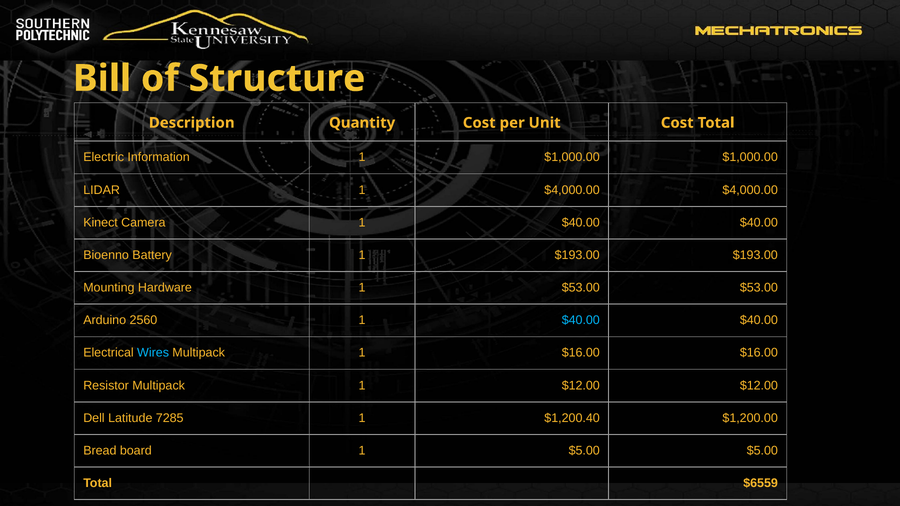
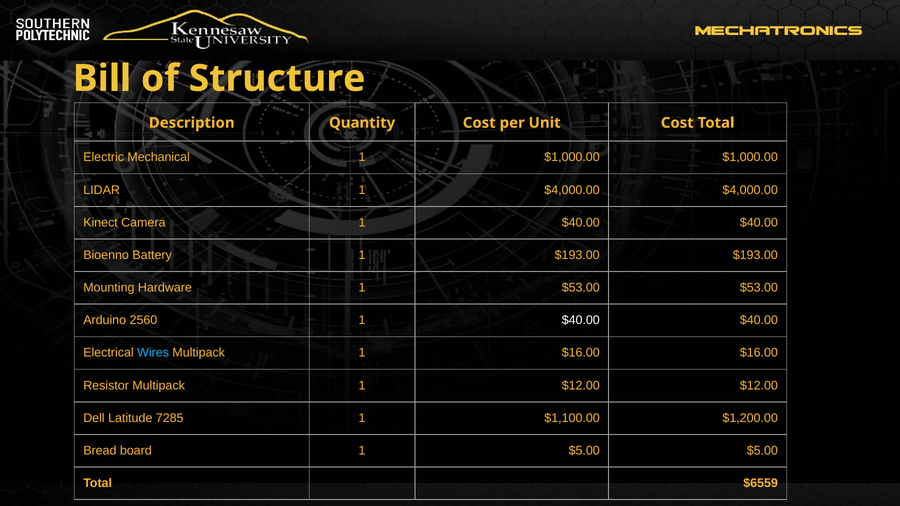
Information: Information -> Mechanical
$40.00 at (581, 320) colour: light blue -> white
$1,200.40: $1,200.40 -> $1,100.00
